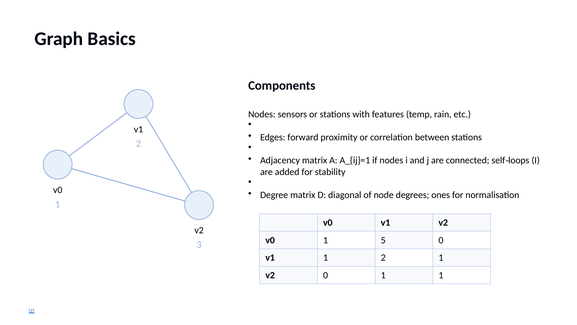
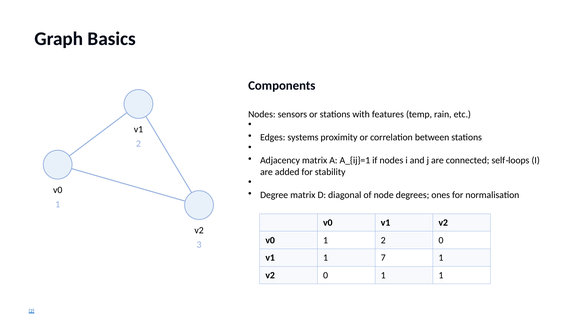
forward: forward -> systems
v0 1 5: 5 -> 2
v1 1 2: 2 -> 7
